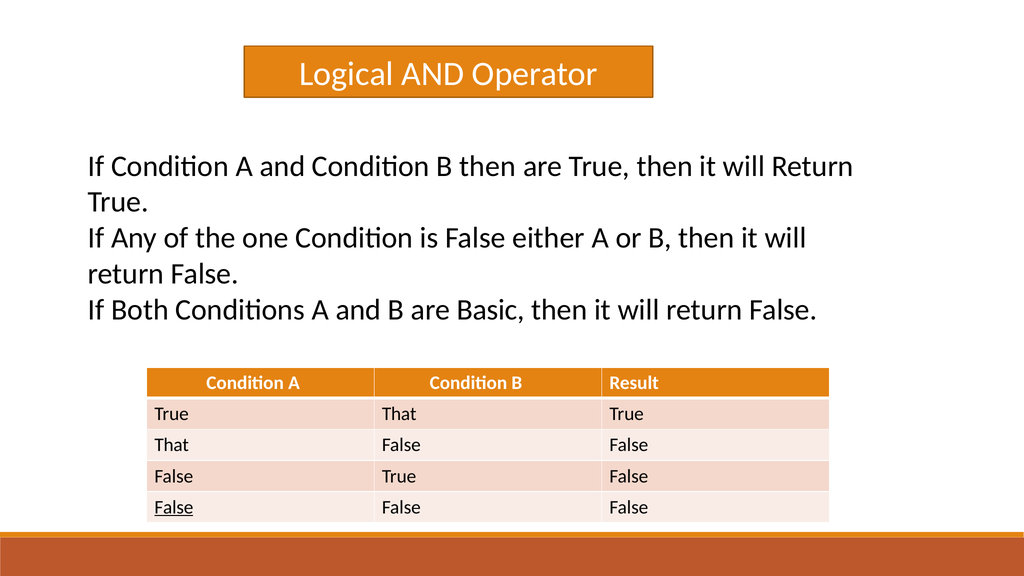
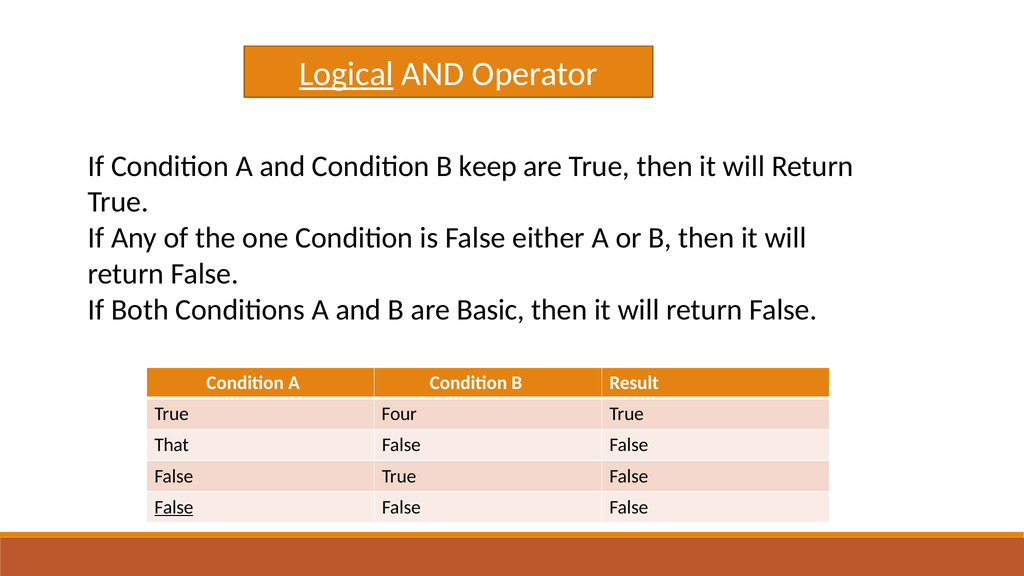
Logical underline: none -> present
Condition B then: then -> keep
That at (399, 414): That -> Four
